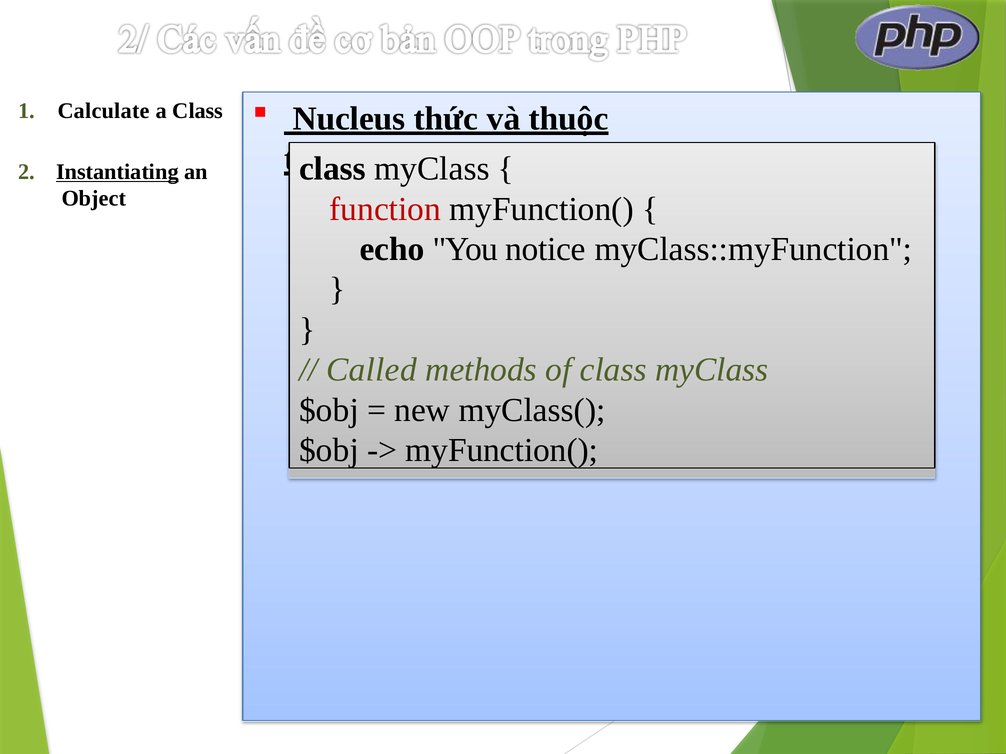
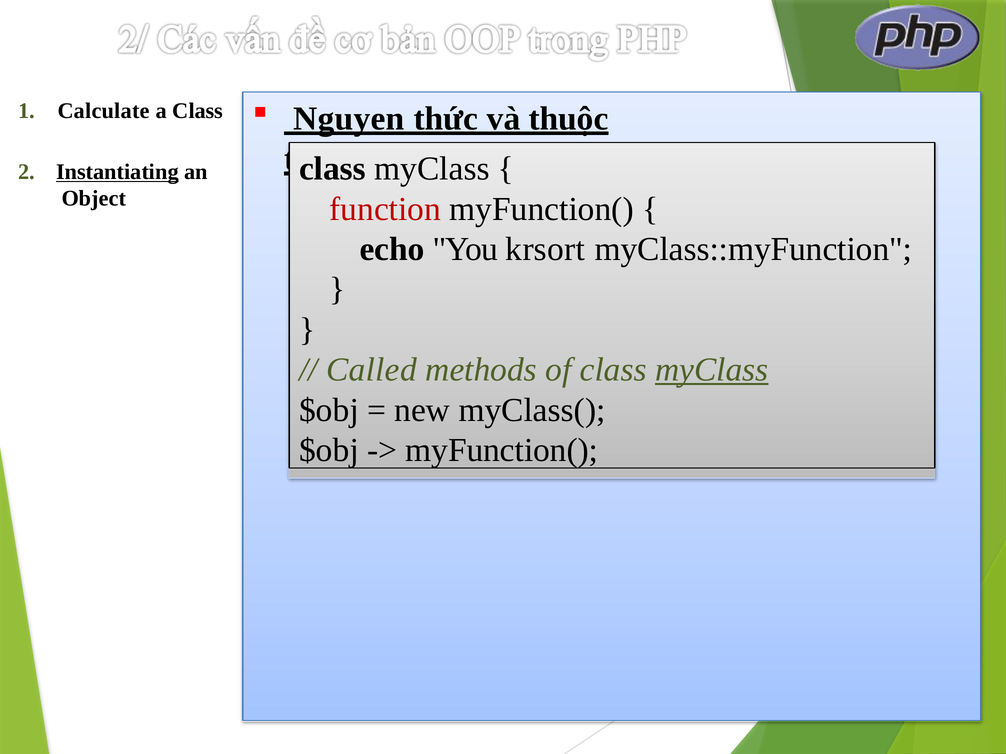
Nucleus: Nucleus -> Nguyen
notice: notice -> krsort
myClass at (712, 370) underline: none -> present
